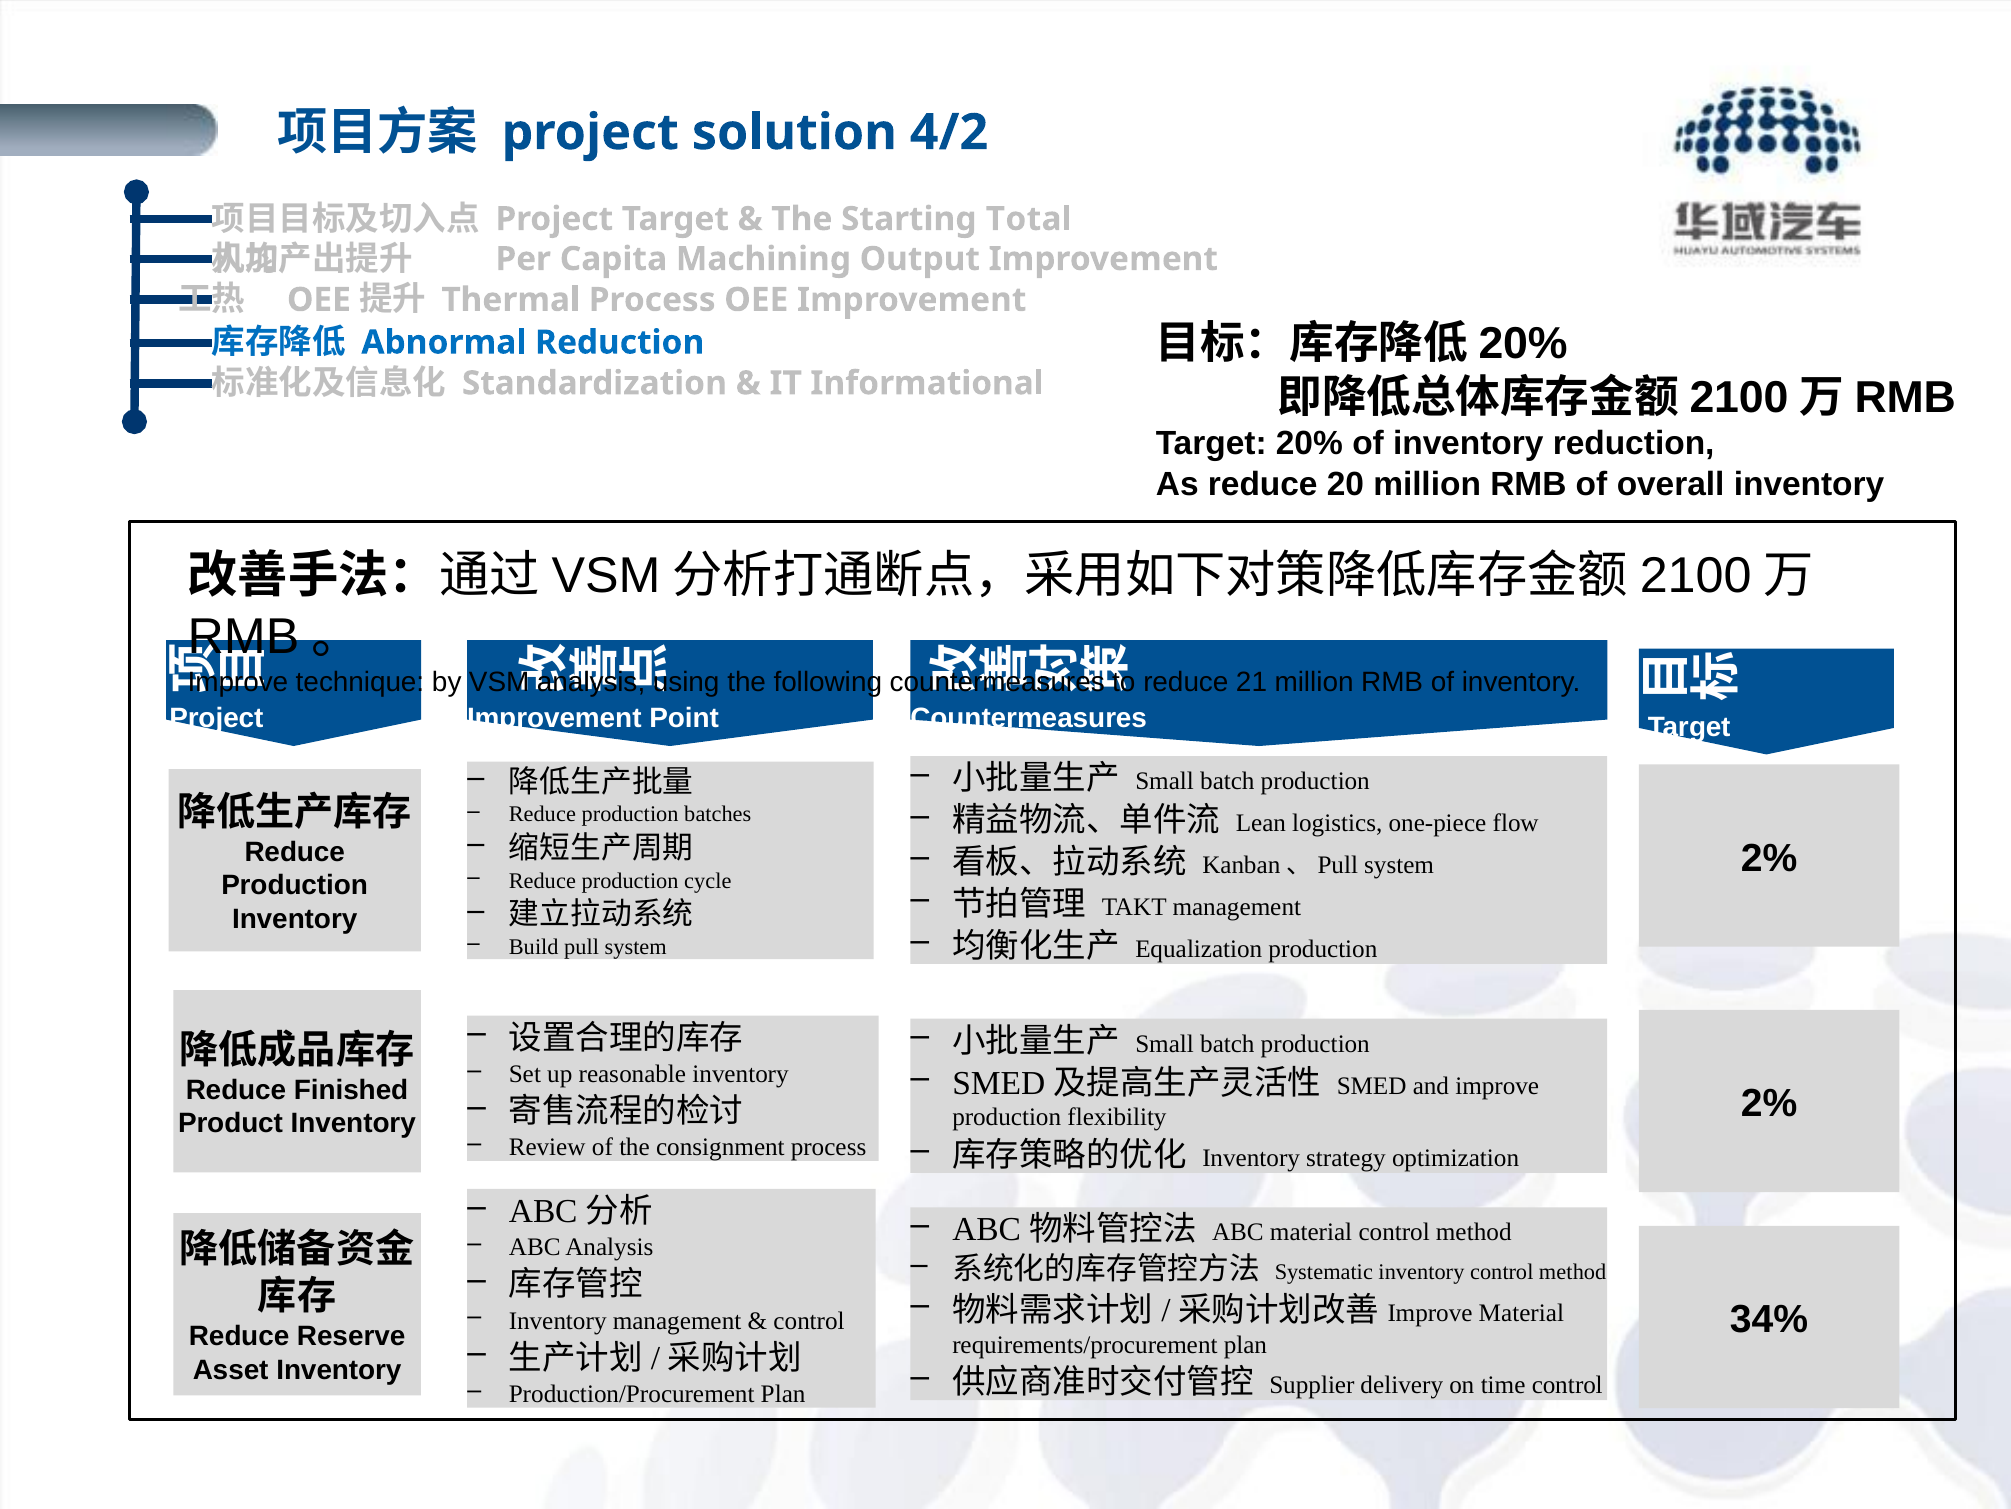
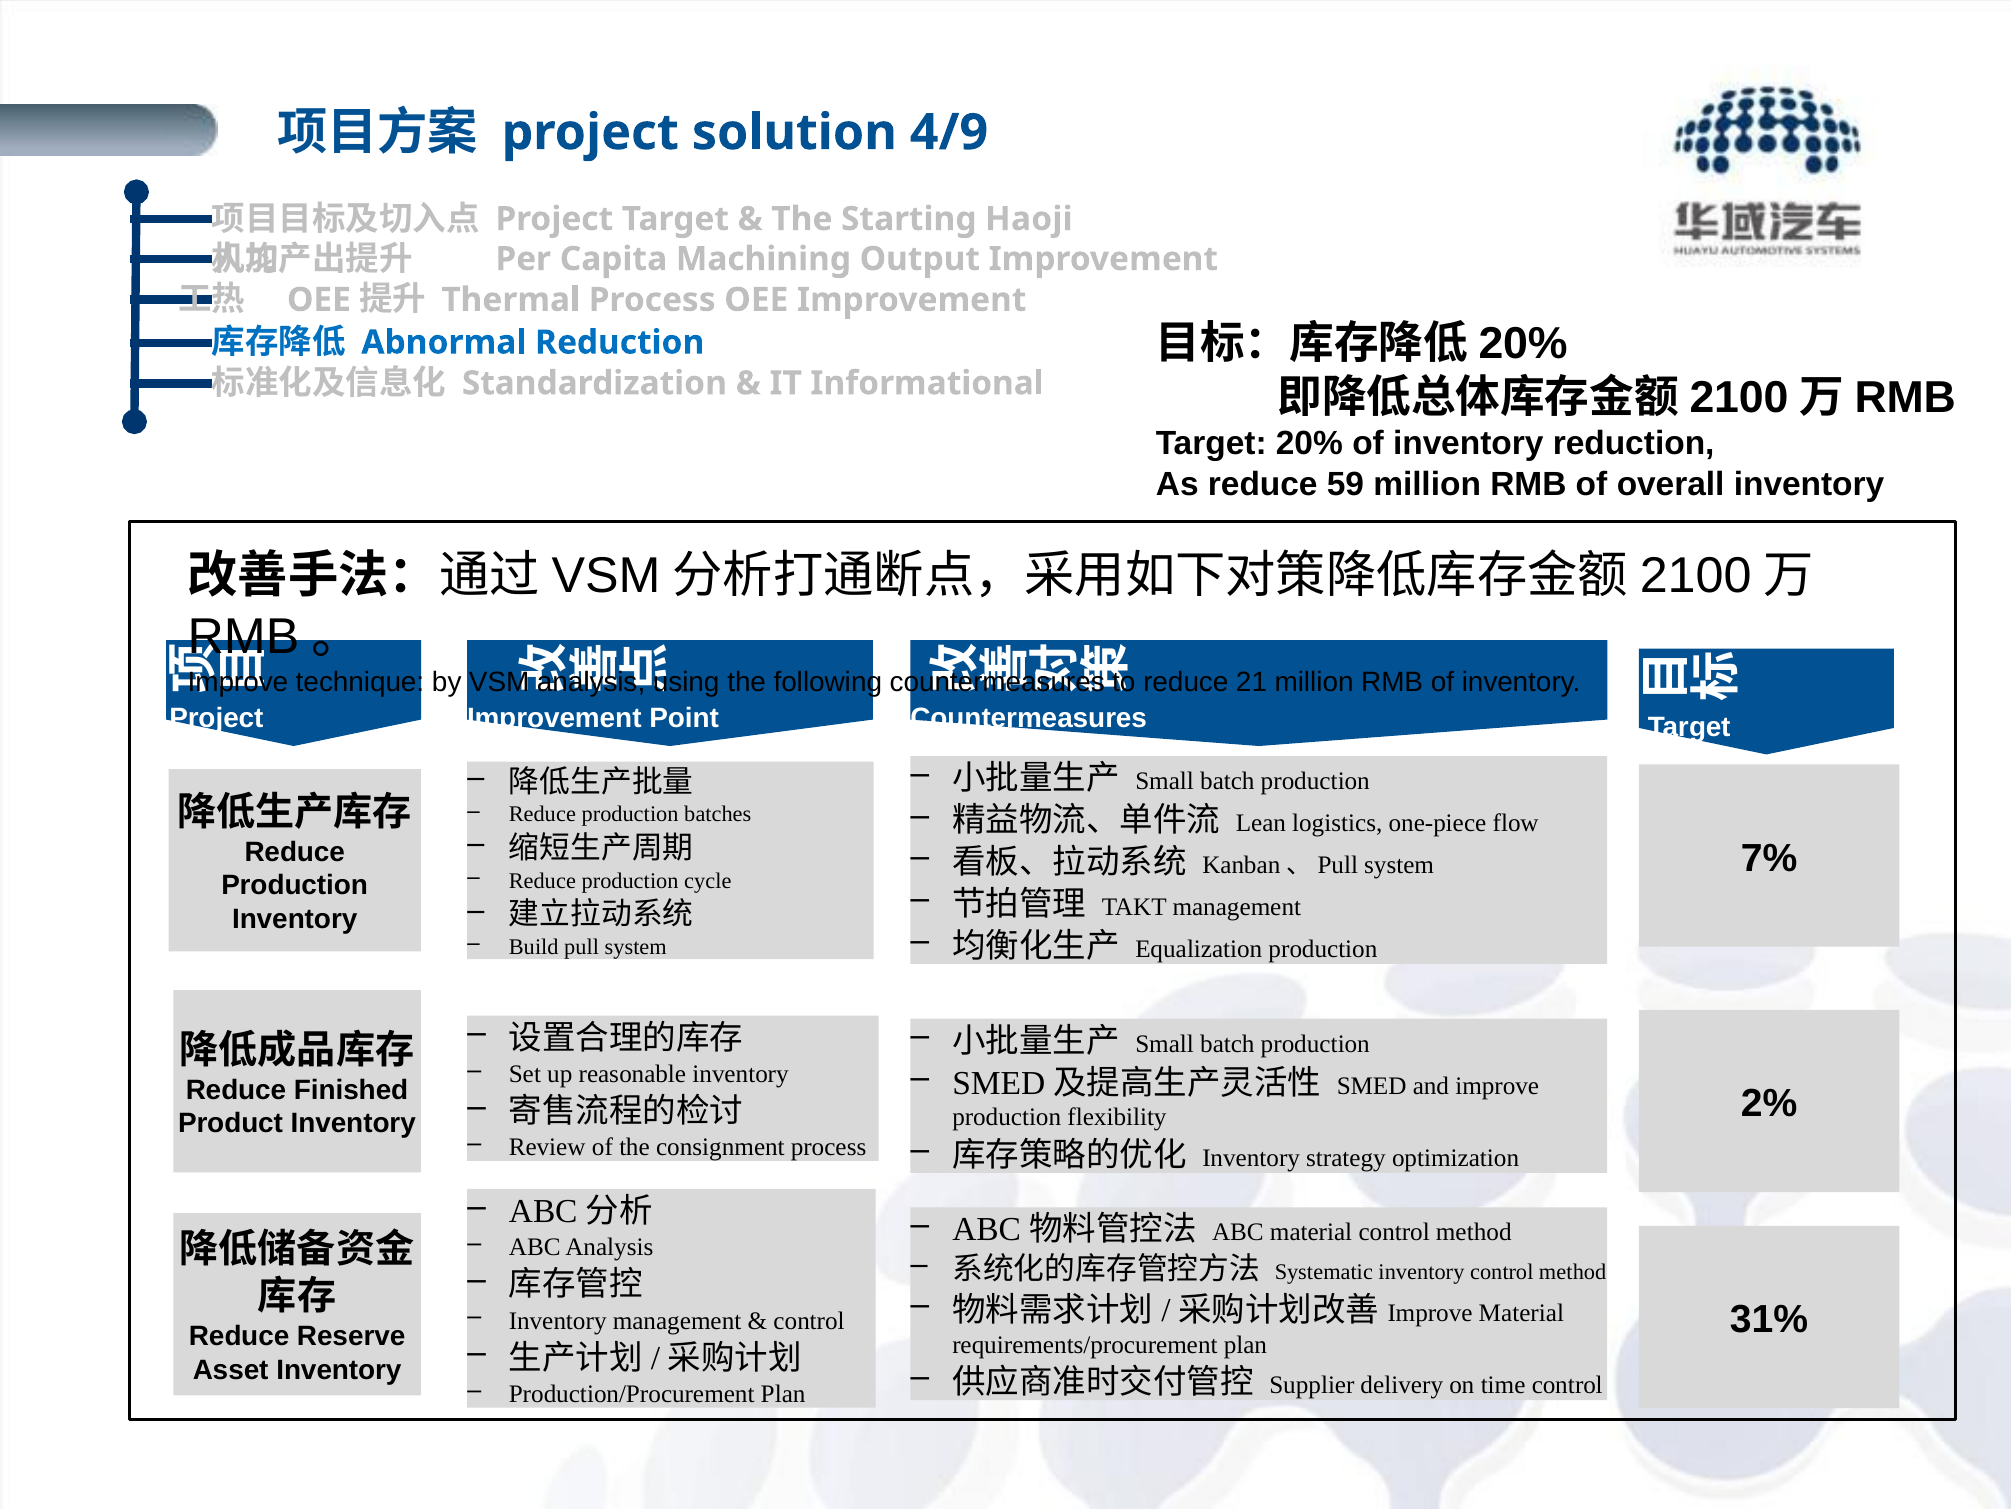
4/2: 4/2 -> 4/9
Total: Total -> Haoji
20: 20 -> 59
2% at (1769, 858): 2% -> 7%
34%: 34% -> 31%
